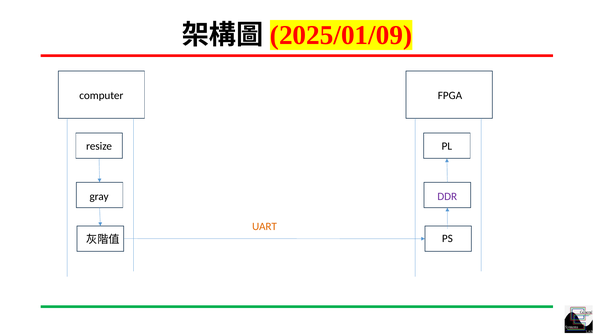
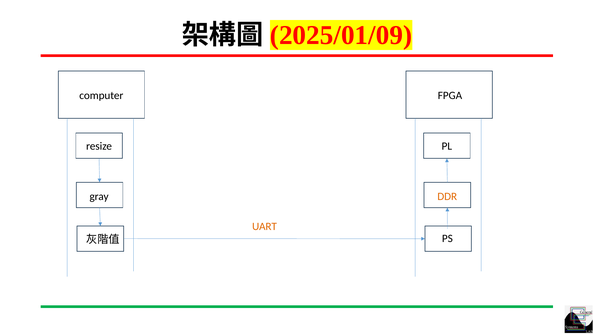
DDR colour: purple -> orange
